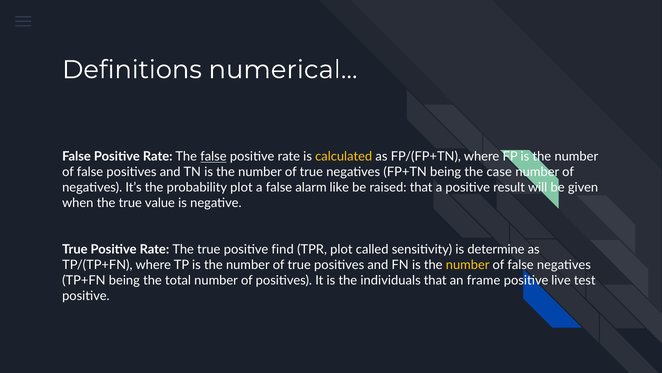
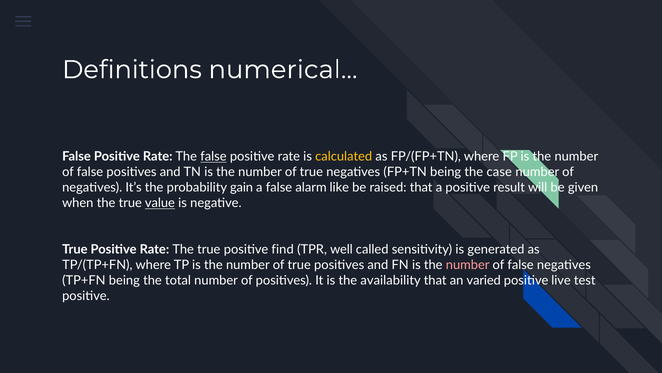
probability plot: plot -> gain
value underline: none -> present
TPR plot: plot -> well
determine: determine -> generated
number at (468, 265) colour: yellow -> pink
individuals: individuals -> availability
frame: frame -> varied
